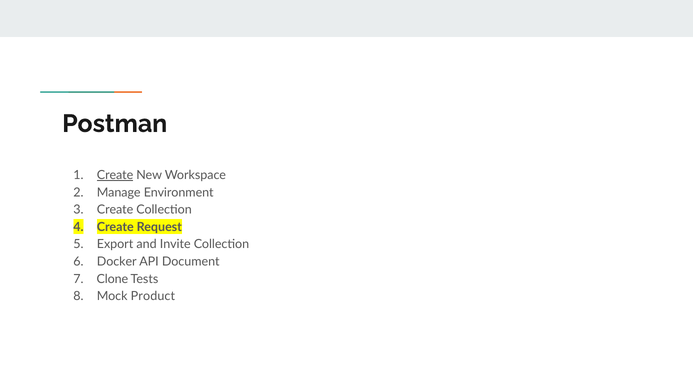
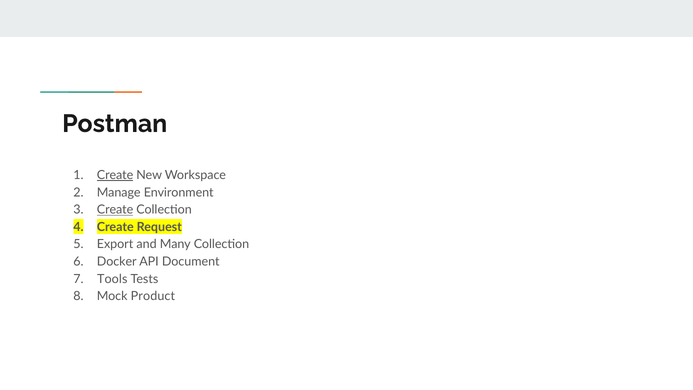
Create at (115, 210) underline: none -> present
Invite: Invite -> Many
Clone: Clone -> Tools
